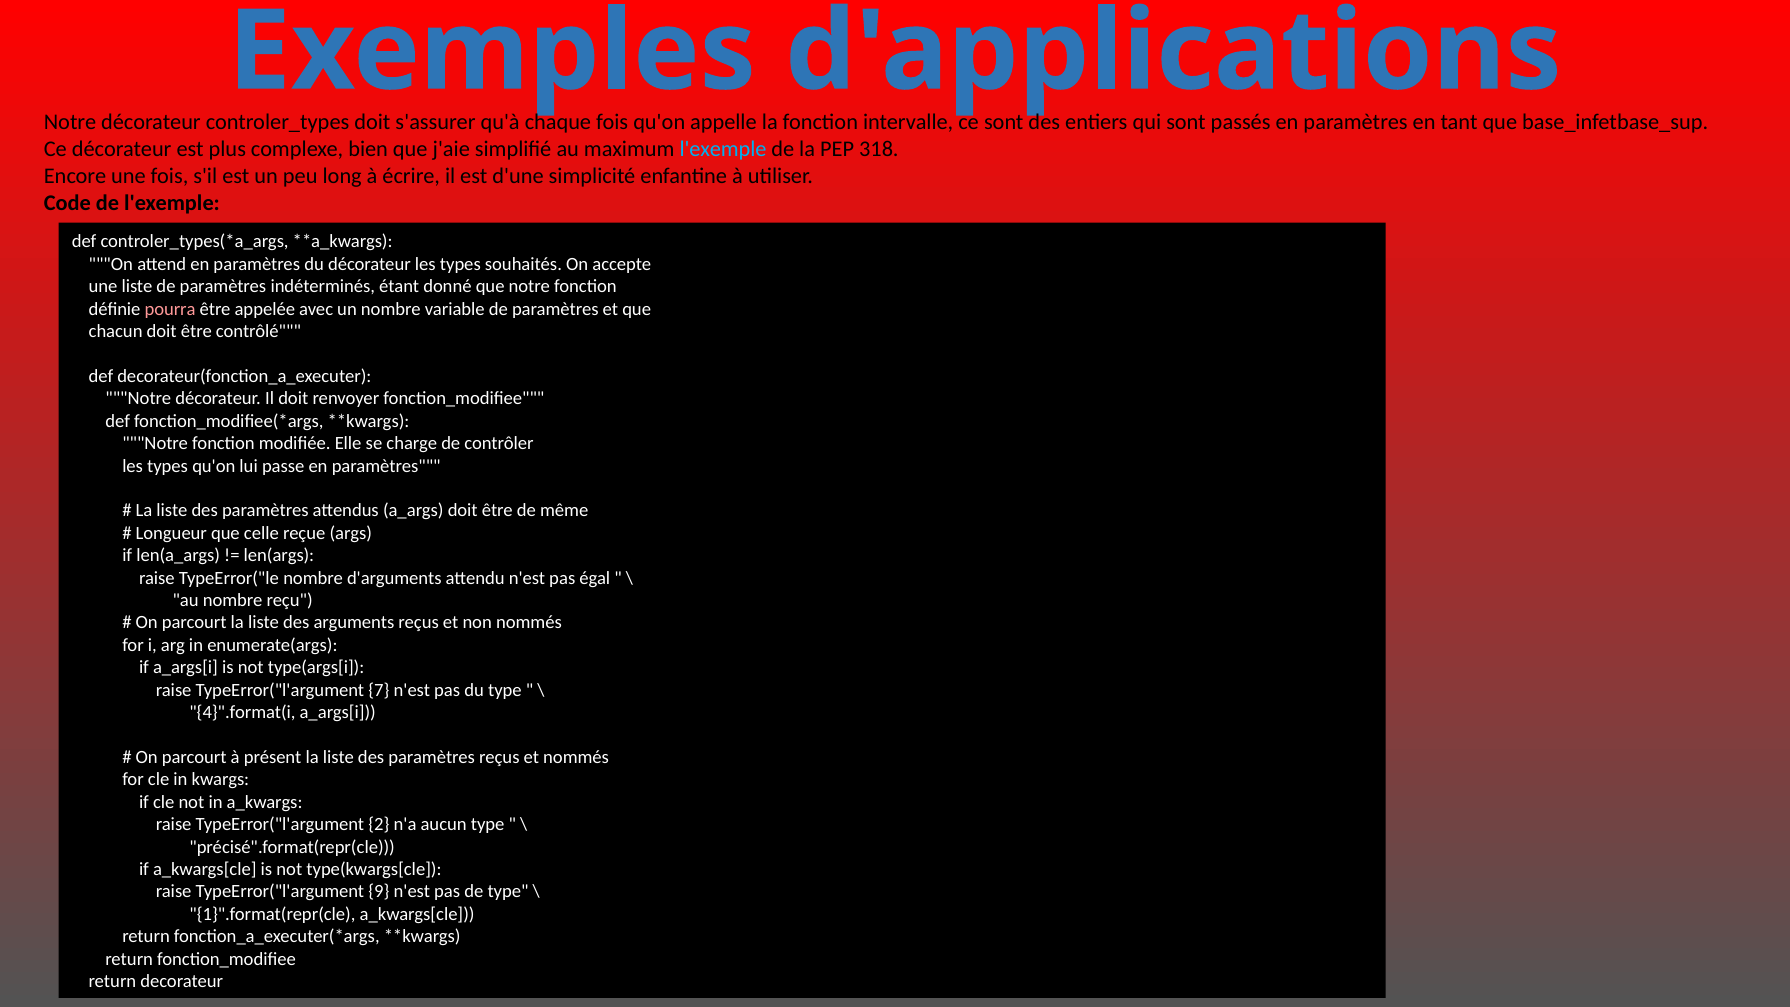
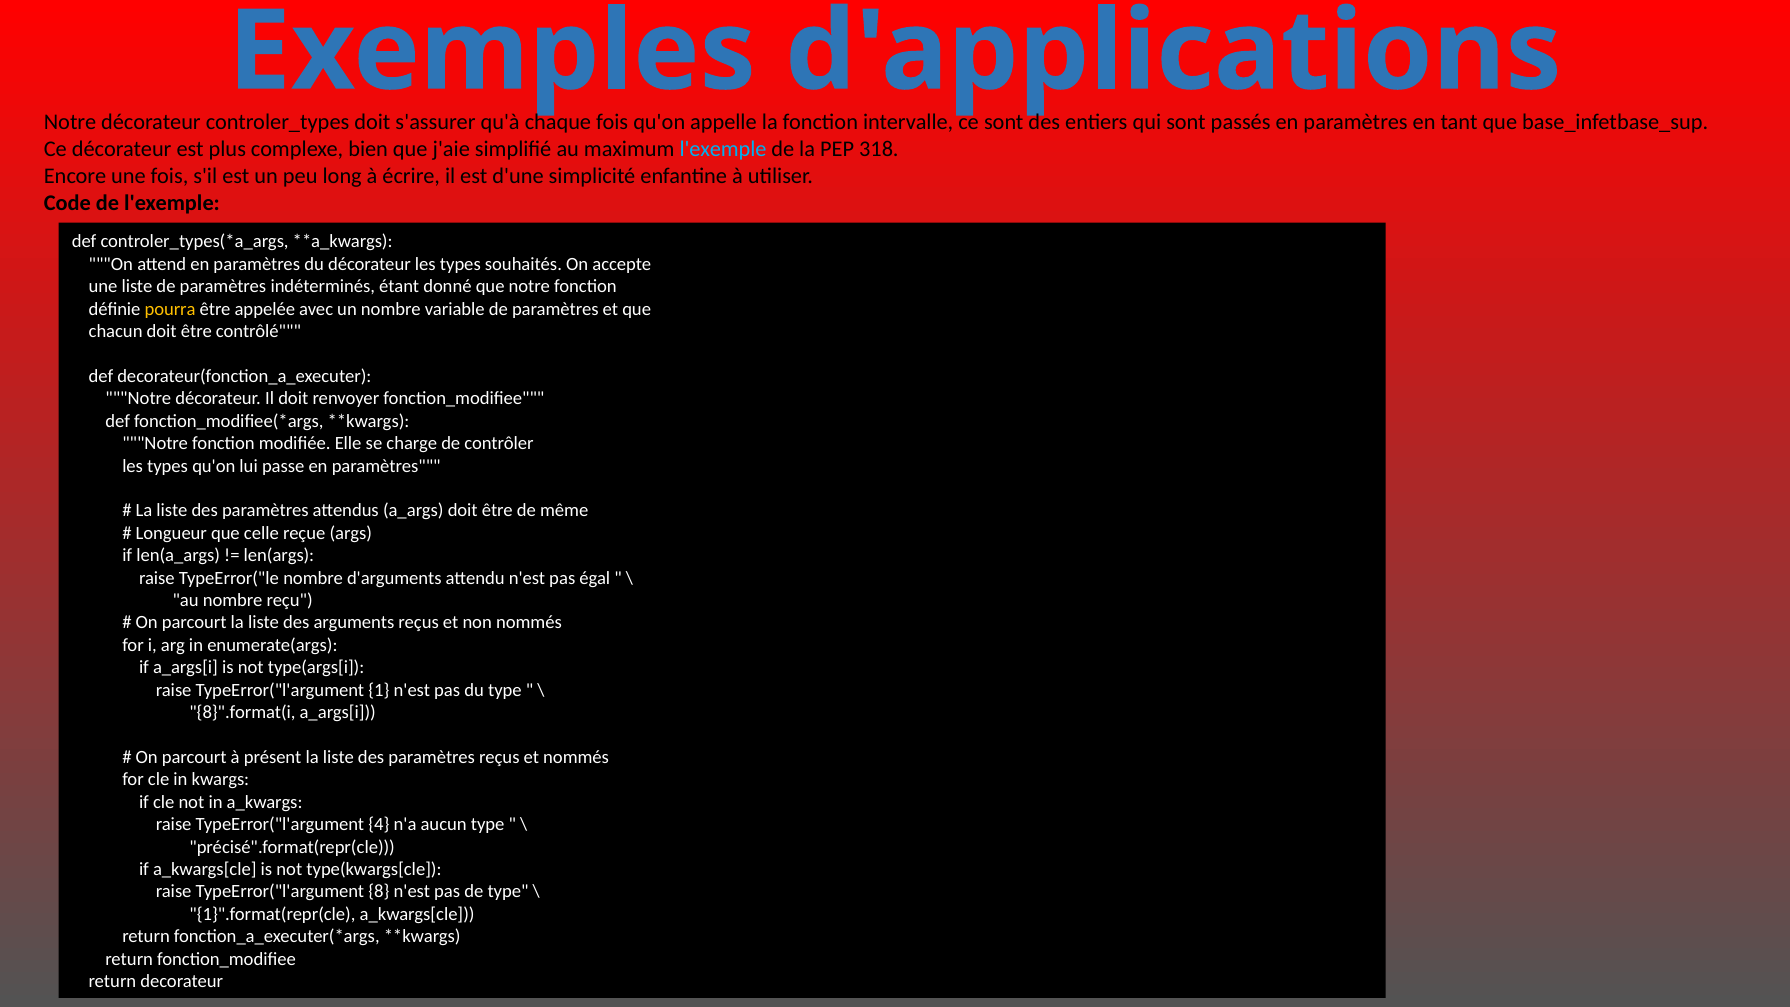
pourra colour: pink -> yellow
7: 7 -> 1
4}".format(i: 4}".format(i -> 8}".format(i
2: 2 -> 4
9: 9 -> 8
